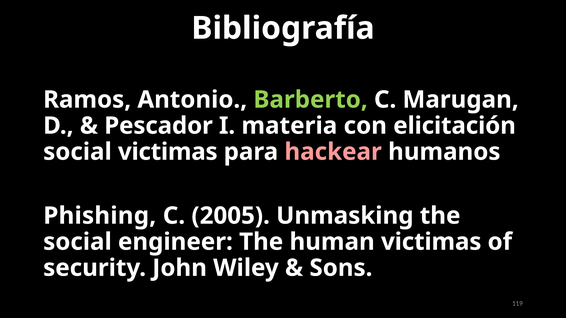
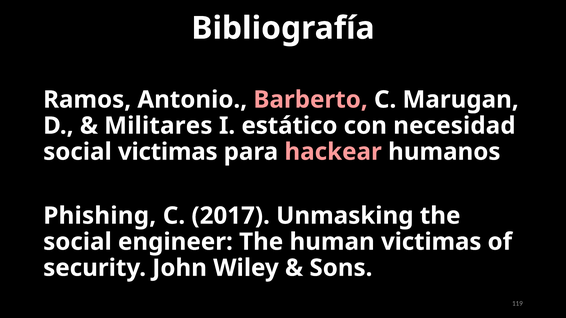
Barberto colour: light green -> pink
Pescador: Pescador -> Militares
materia: materia -> estático
elicitación: elicitación -> necesidad
2005: 2005 -> 2017
